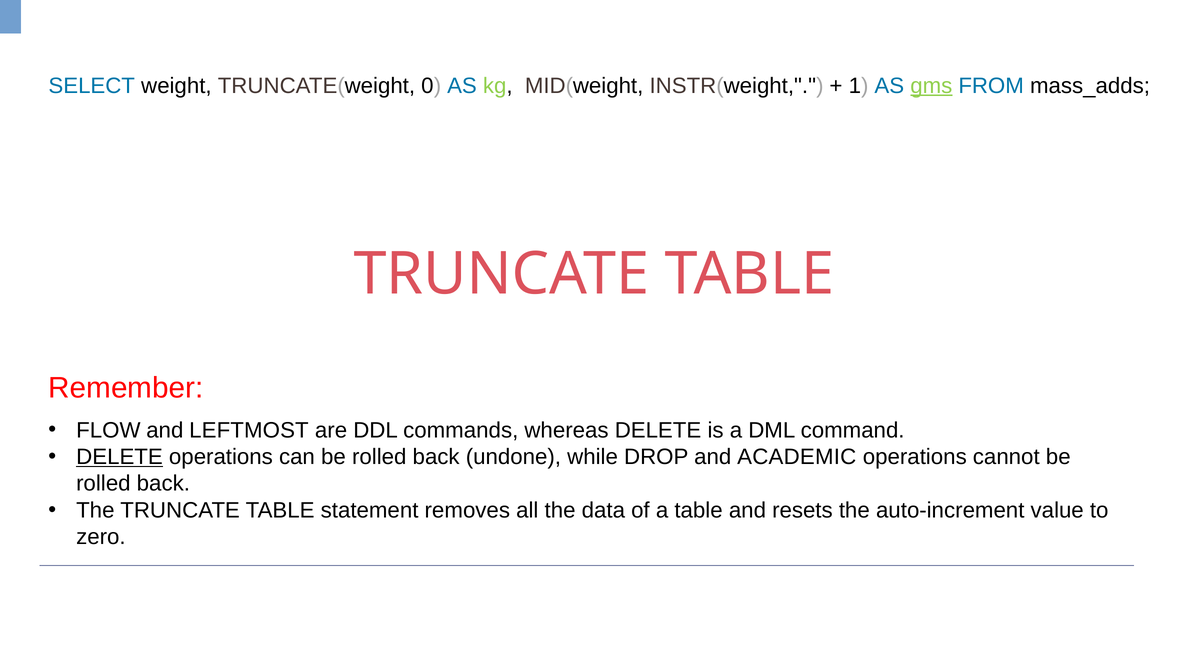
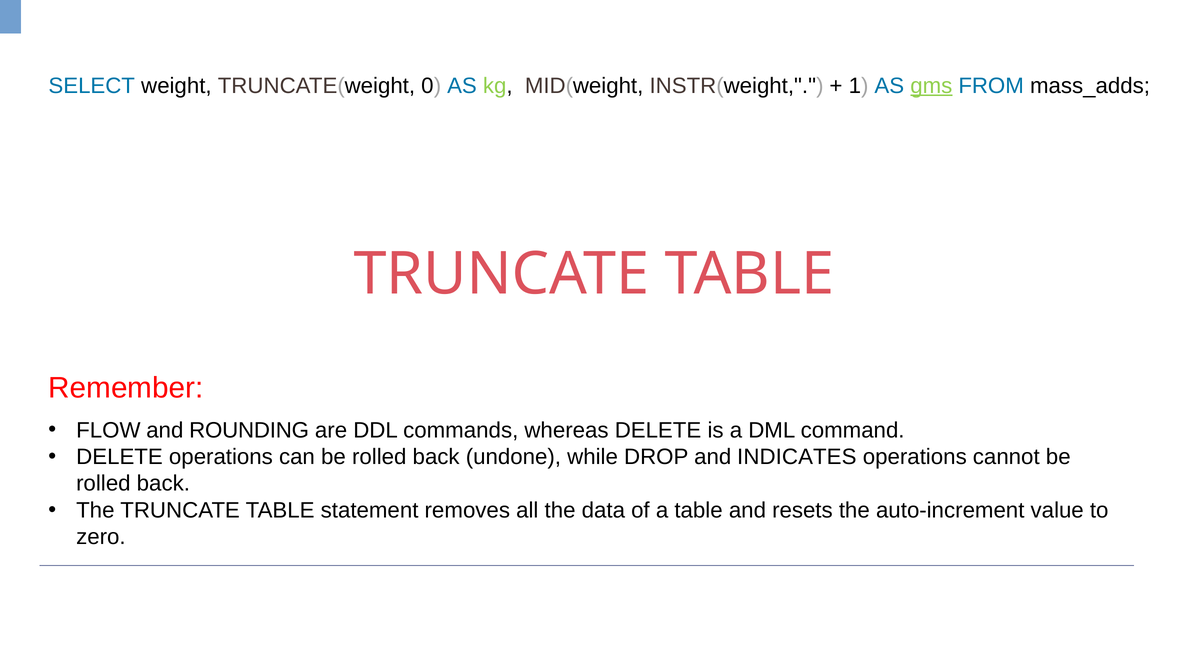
LEFTMOST: LEFTMOST -> ROUNDING
DELETE at (119, 457) underline: present -> none
ACADEMIC: ACADEMIC -> INDICATES
